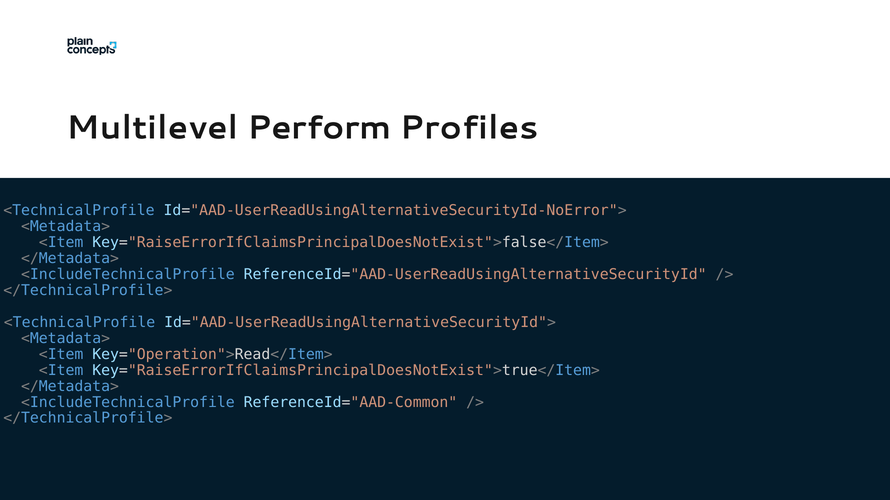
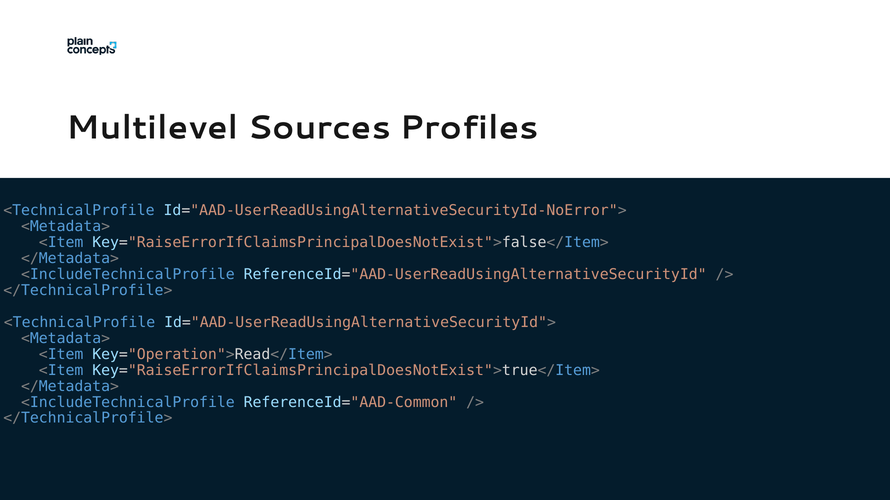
Perform: Perform -> Sources
